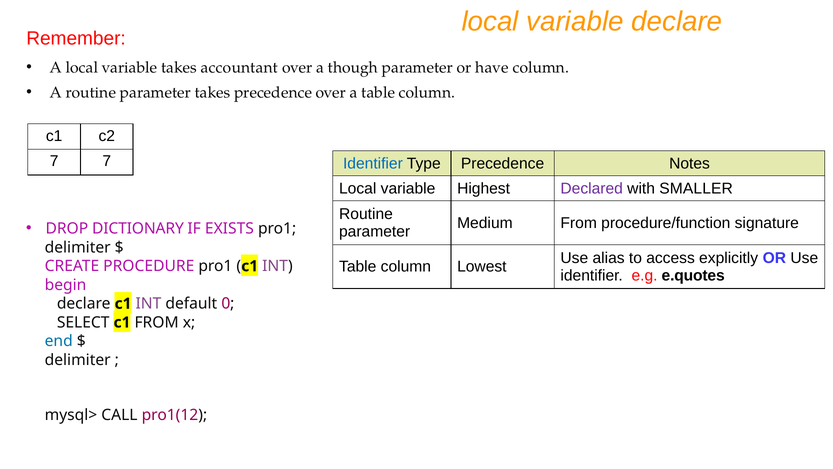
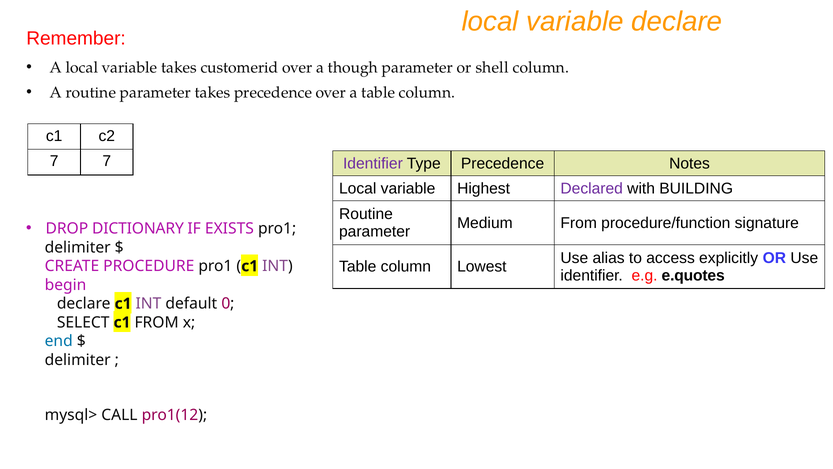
accountant: accountant -> customerid
have: have -> shell
Identifier at (373, 163) colour: blue -> purple
SMALLER: SMALLER -> BUILDING
